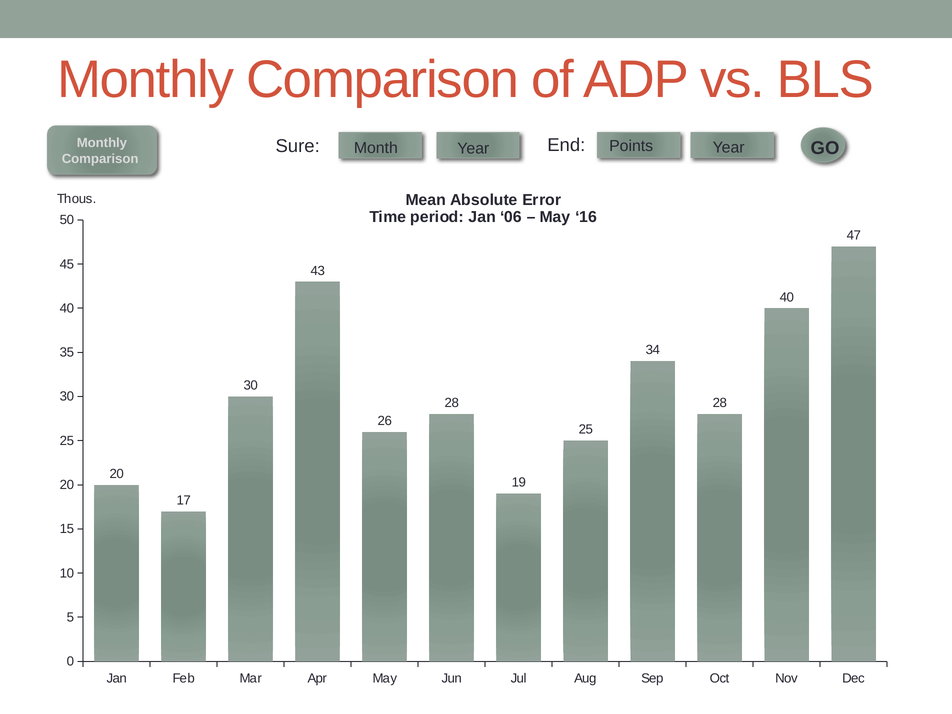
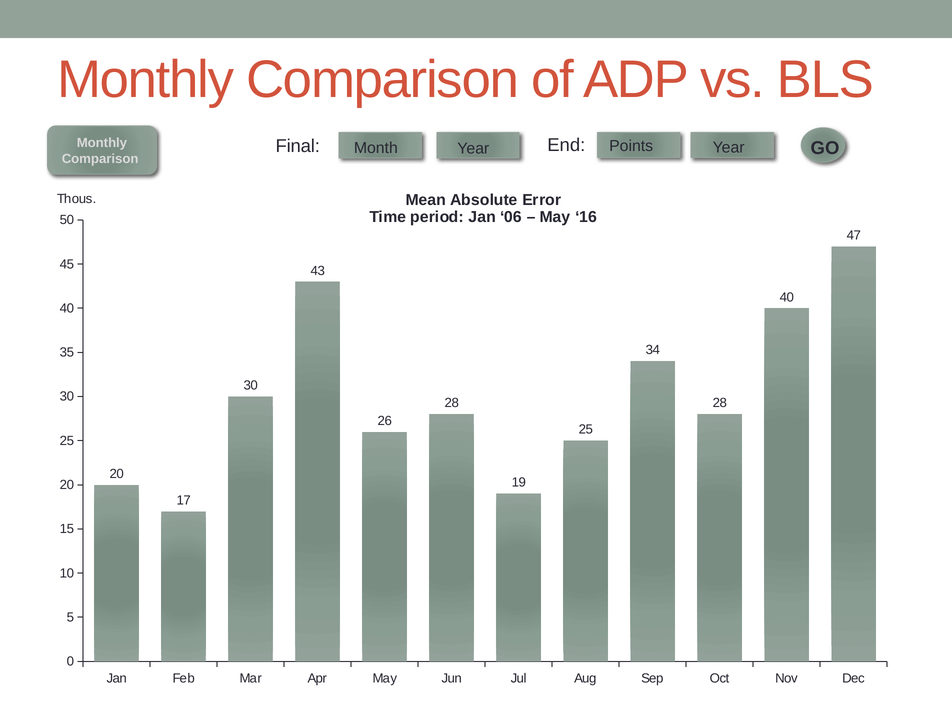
Sure: Sure -> Final
